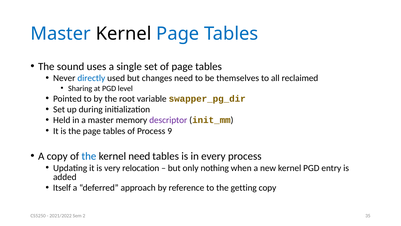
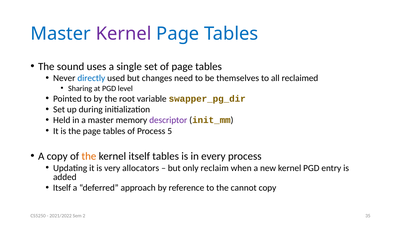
Kernel at (124, 34) colour: black -> purple
9: 9 -> 5
the at (89, 156) colour: blue -> orange
kernel need: need -> itself
relocation: relocation -> allocators
nothing: nothing -> reclaim
getting: getting -> cannot
